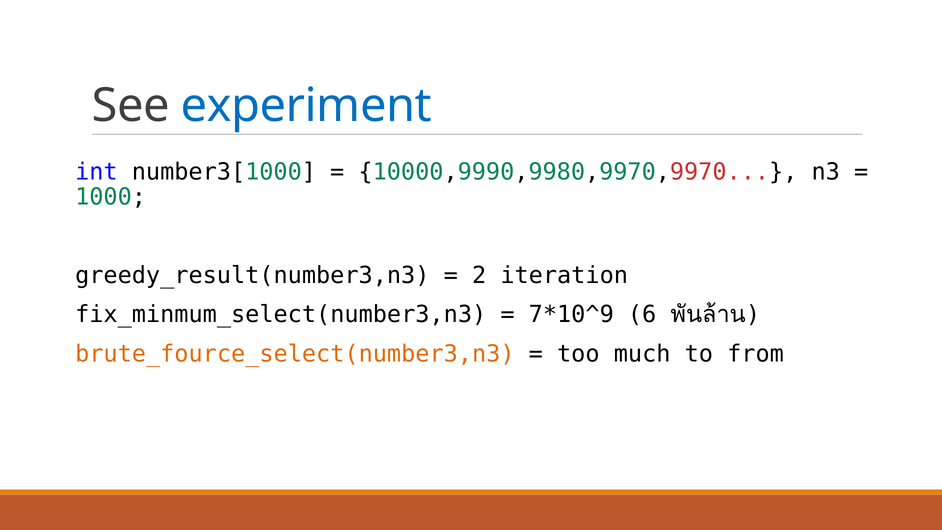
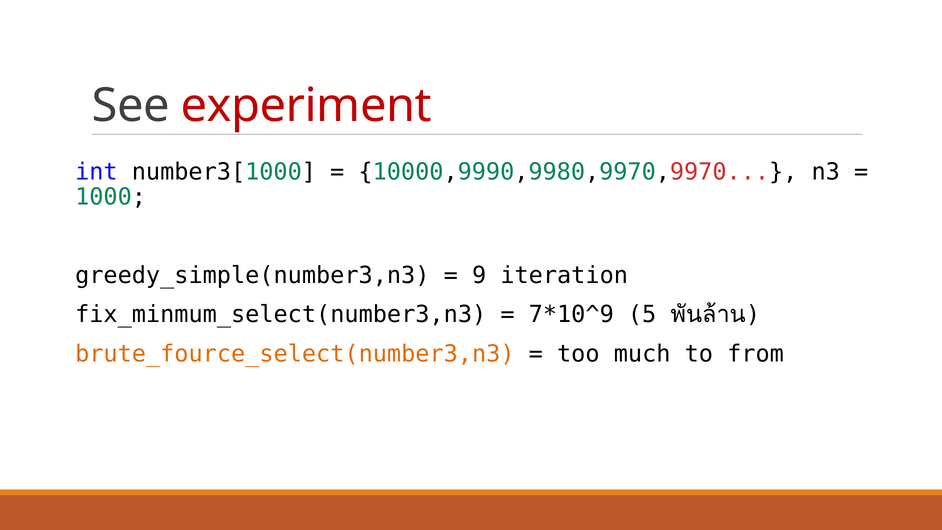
experiment colour: blue -> red
greedy_result(number3,n3: greedy_result(number3,n3 -> greedy_simple(number3,n3
2: 2 -> 9
6: 6 -> 5
